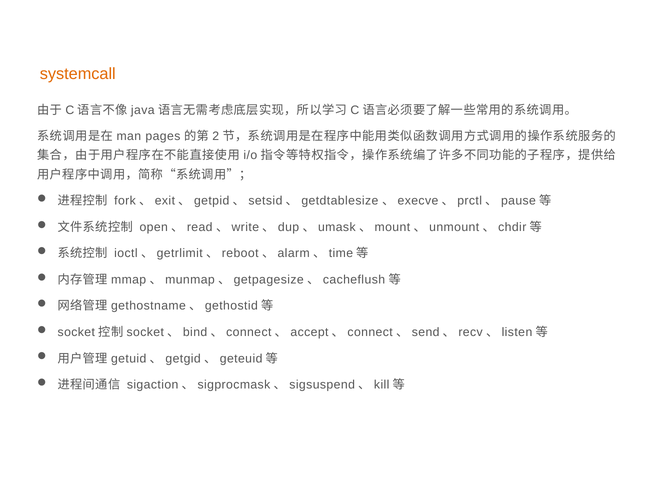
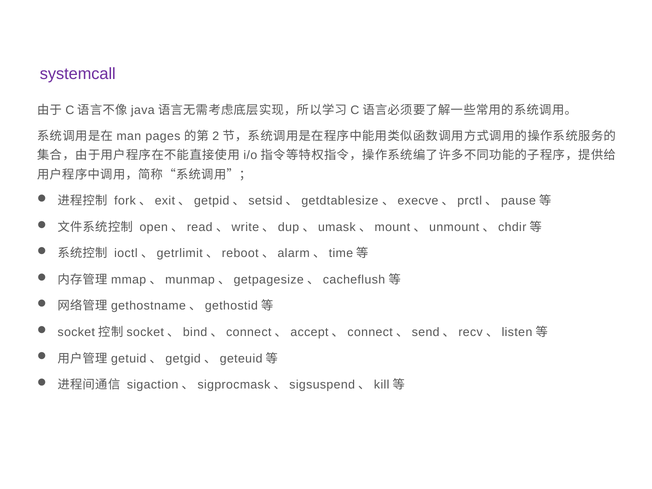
systemcall colour: orange -> purple
